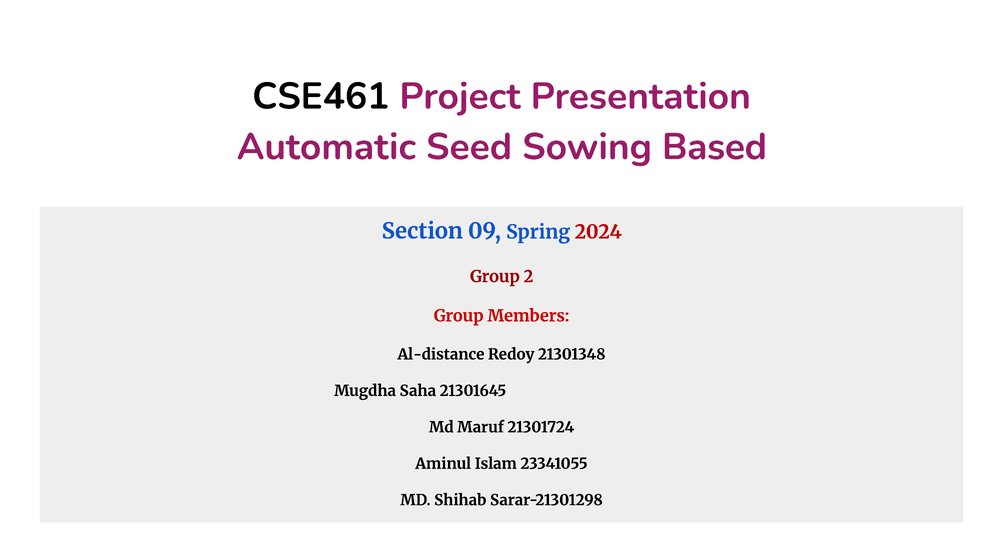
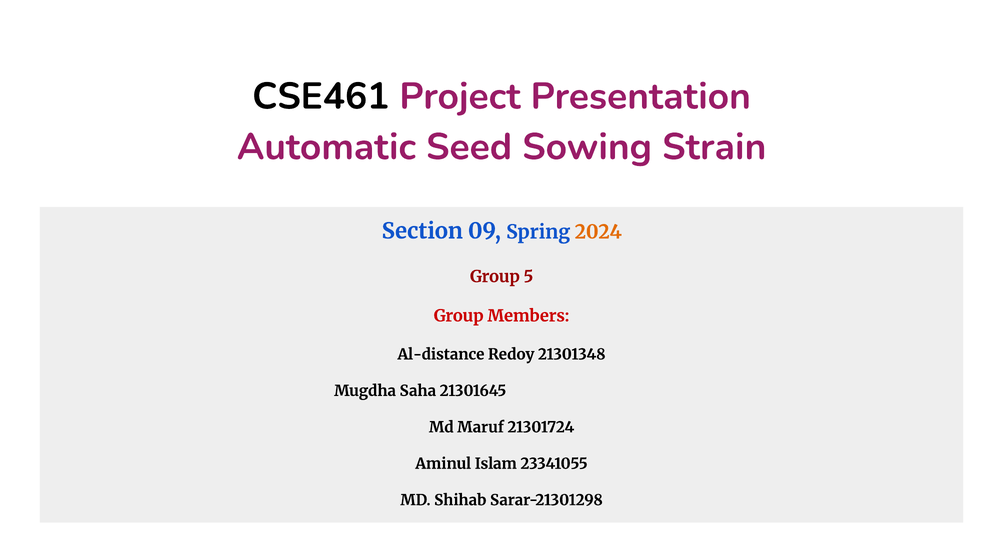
Based: Based -> Strain
2024 colour: red -> orange
2: 2 -> 5
